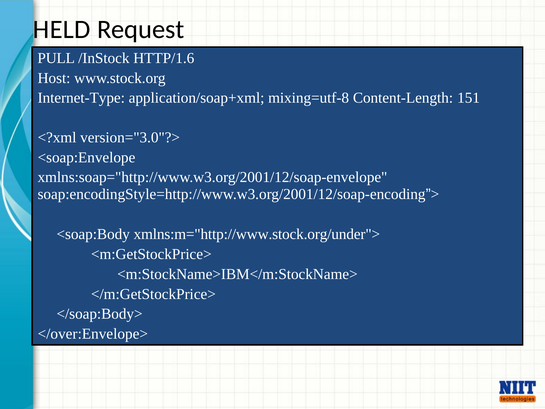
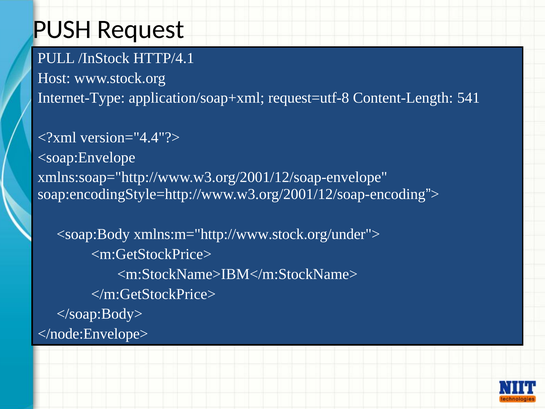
HELD: HELD -> PUSH
HTTP/1.6: HTTP/1.6 -> HTTP/4.1
mixing=utf-8: mixing=utf-8 -> request=utf-8
151: 151 -> 541
version="3.0"?>: version="3.0"?> -> version="4.4"?>
</over:Envelope>: </over:Envelope> -> </node:Envelope>
